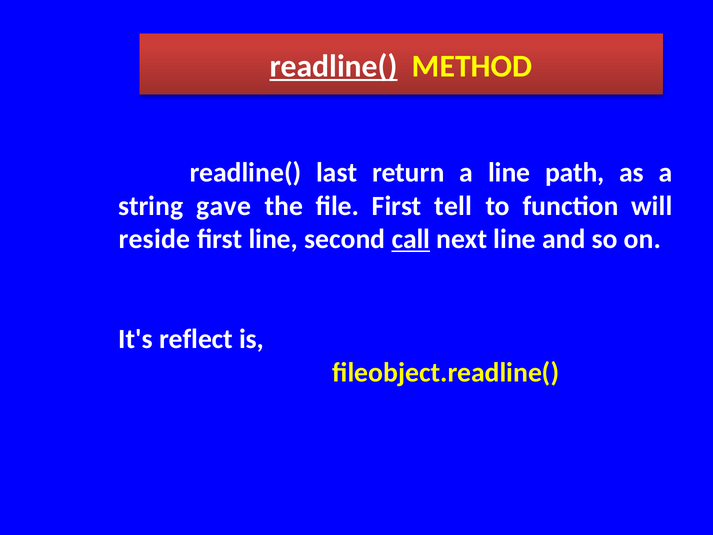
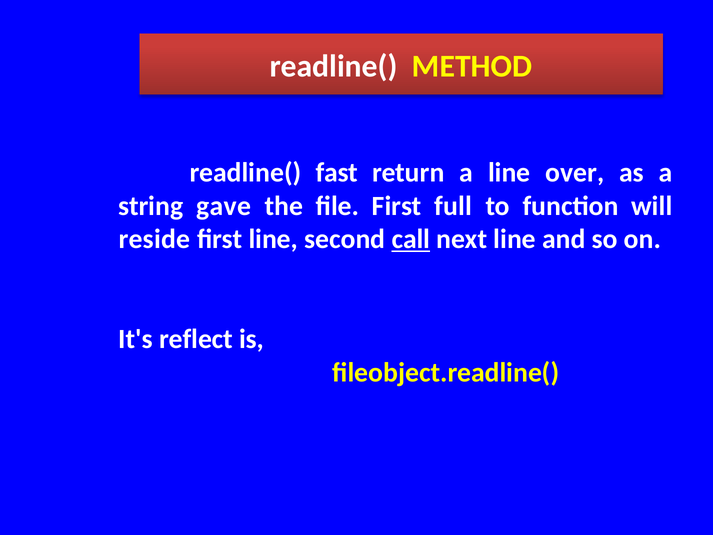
readline( at (334, 66) underline: present -> none
last: last -> fast
path: path -> over
tell: tell -> full
